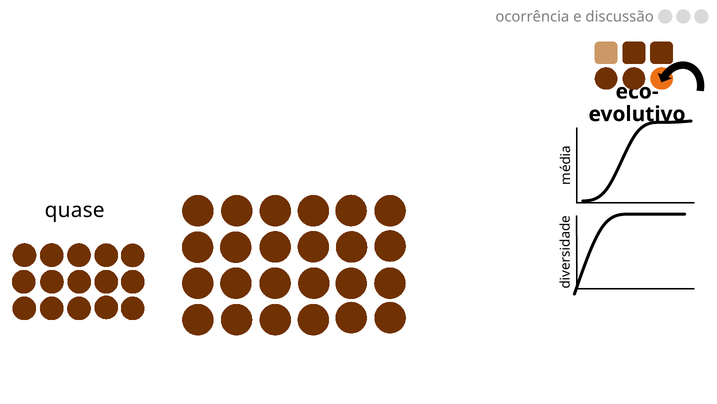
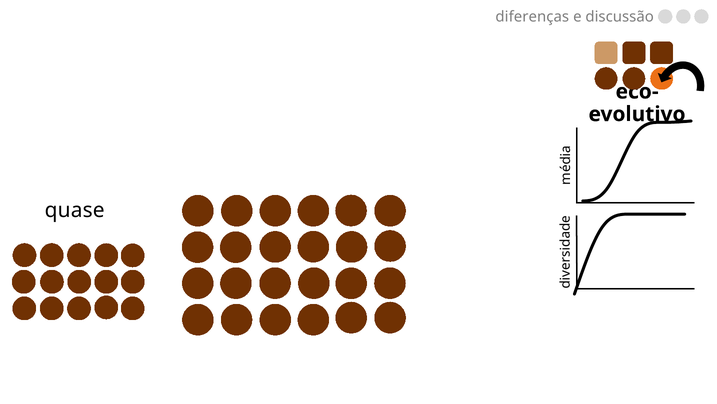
ocorrência: ocorrência -> diferenças
